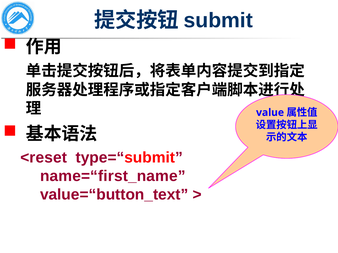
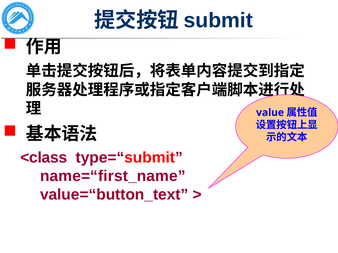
<reset: <reset -> <class
